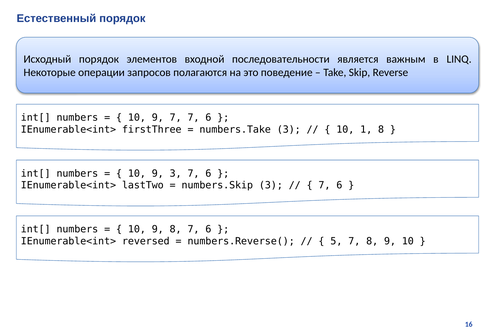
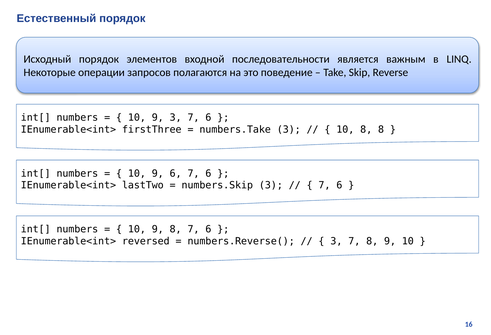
9 7: 7 -> 3
10 1: 1 -> 8
9 3: 3 -> 6
5 at (336, 241): 5 -> 3
